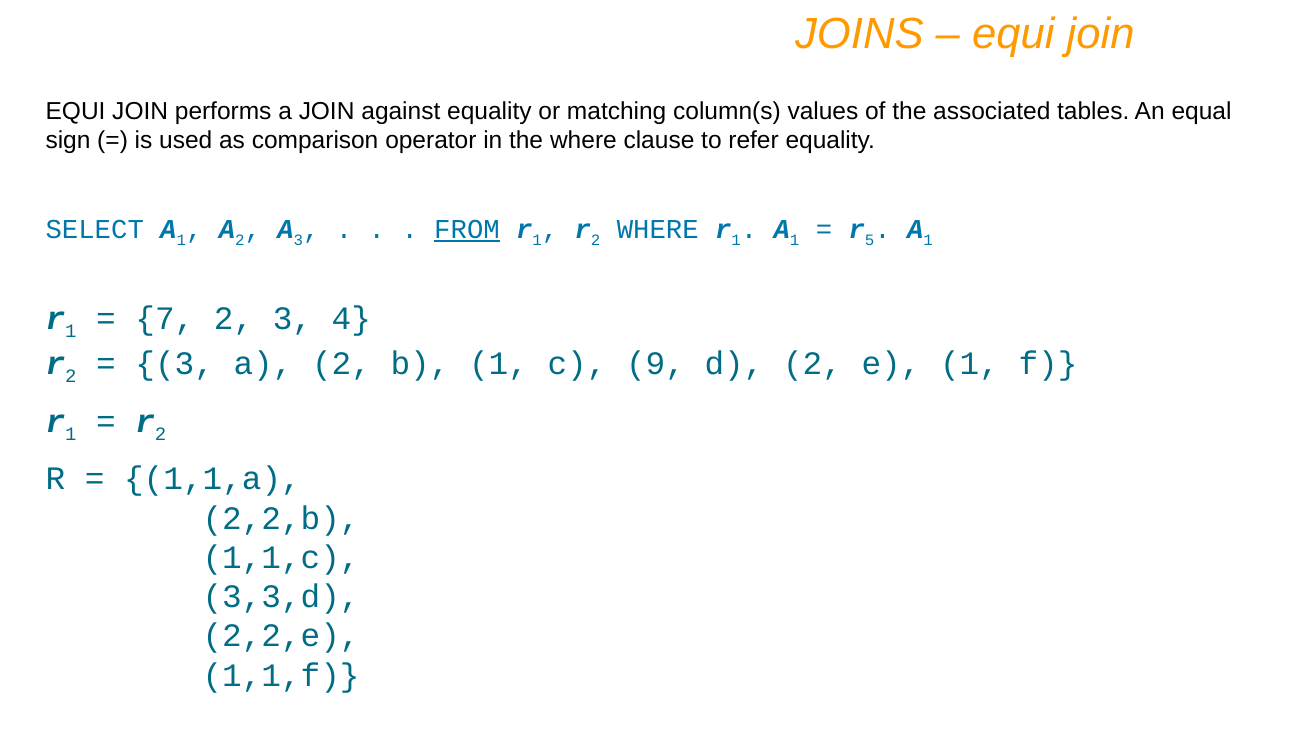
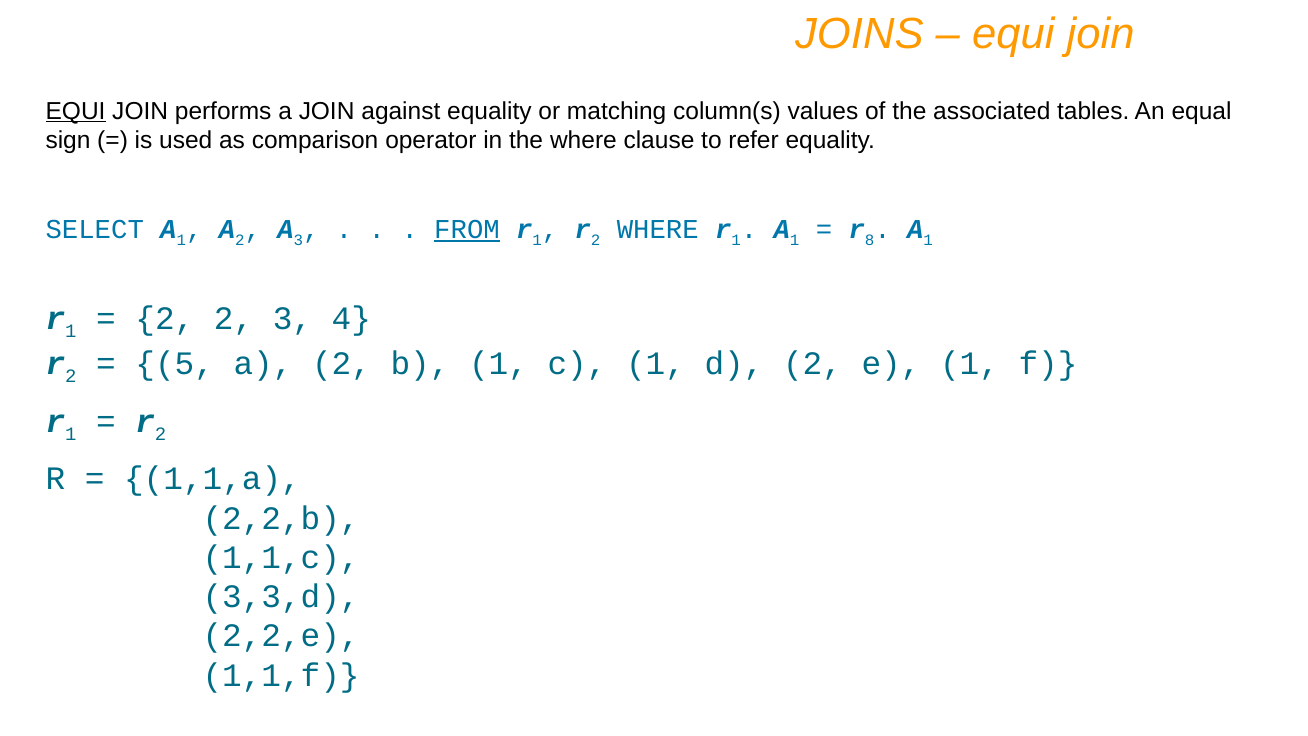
EQUI at (76, 111) underline: none -> present
5: 5 -> 8
7 at (165, 319): 7 -> 2
3 at (175, 363): 3 -> 5
c 9: 9 -> 1
